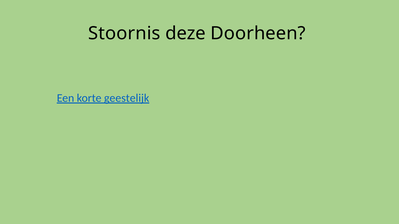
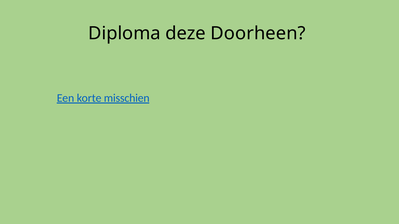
Stoornis: Stoornis -> Diploma
geestelijk: geestelijk -> misschien
